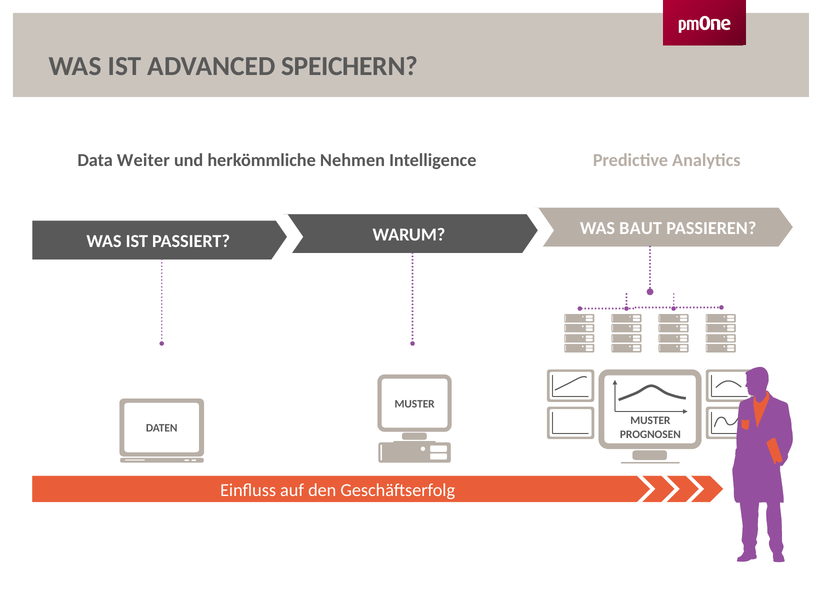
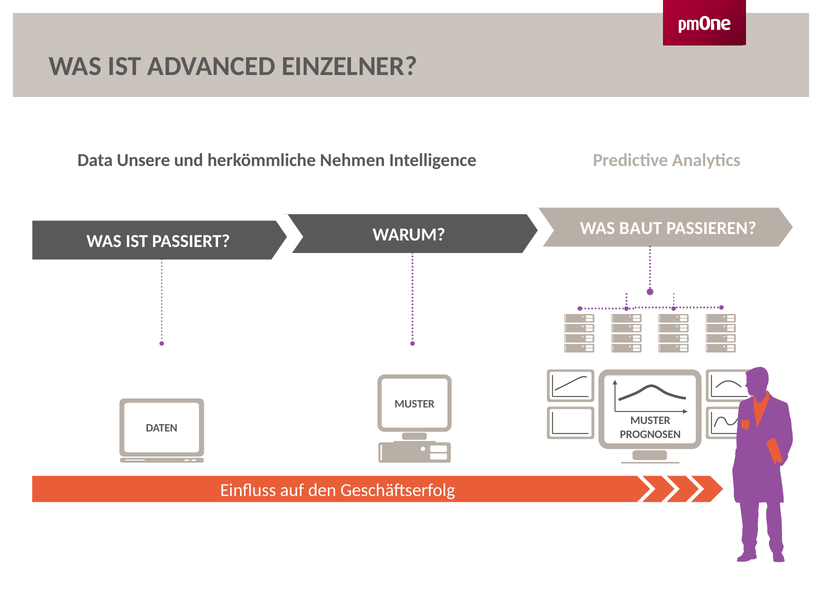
SPEICHERN: SPEICHERN -> EINZELNER
Weiter: Weiter -> Unsere
